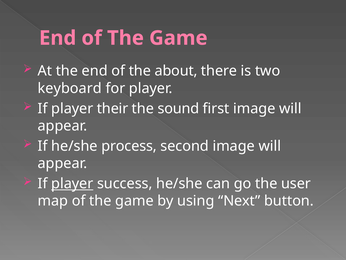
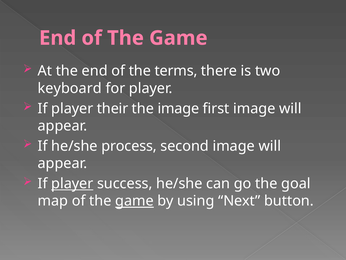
about: about -> terms
the sound: sound -> image
user: user -> goal
game at (134, 201) underline: none -> present
